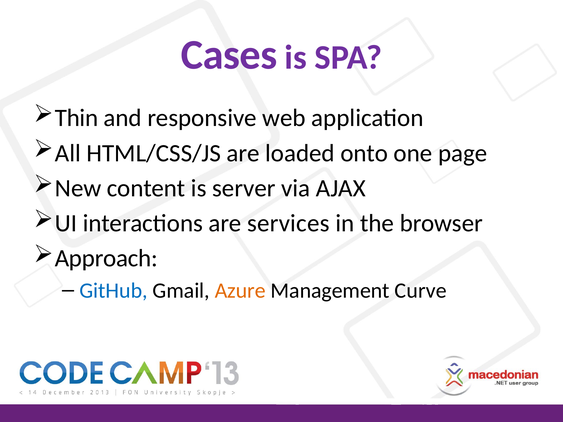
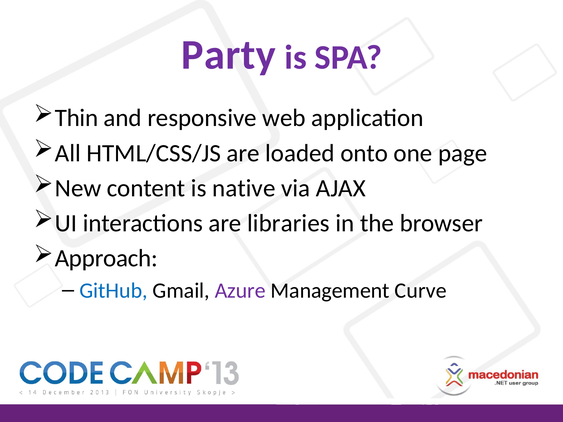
Cases: Cases -> Party
server: server -> native
services: services -> libraries
Azure colour: orange -> purple
